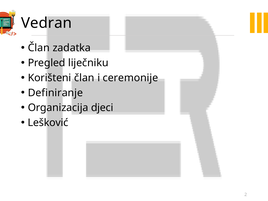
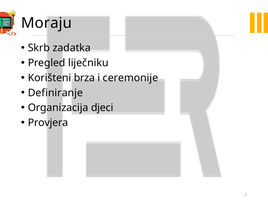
Vedran: Vedran -> Moraju
Član at (39, 48): Član -> Skrb
Korišteni član: član -> brza
Lešković: Lešković -> Provjera
